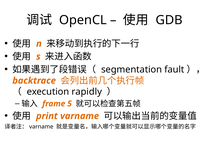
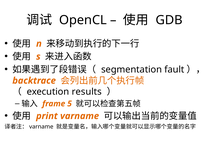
rapidly: rapidly -> results
